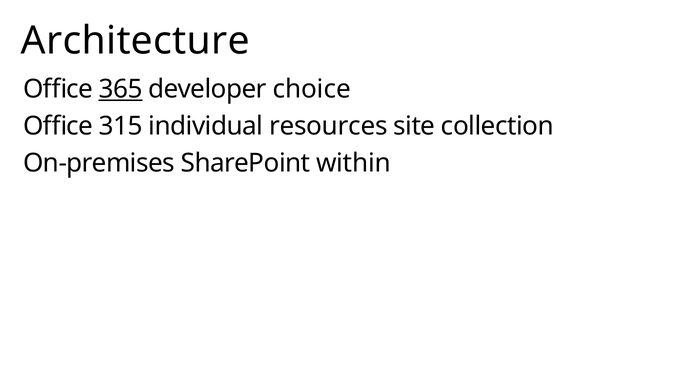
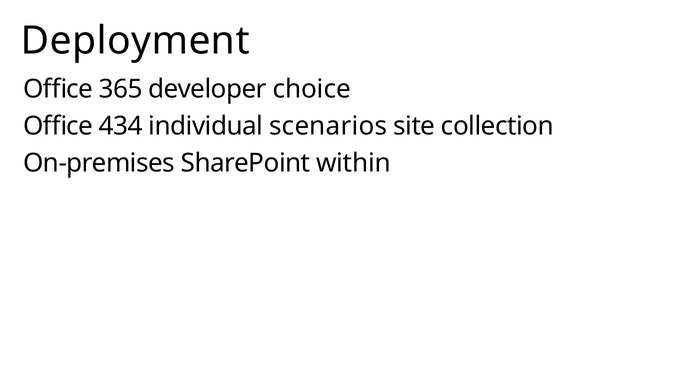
Architecture: Architecture -> Deployment
365 underline: present -> none
315: 315 -> 434
resources: resources -> scenarios
